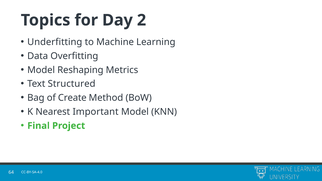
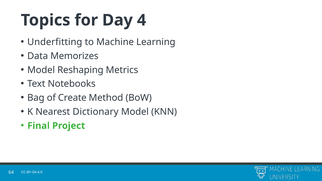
2: 2 -> 4
Overfitting: Overfitting -> Memorizes
Structured: Structured -> Notebooks
Important: Important -> Dictionary
